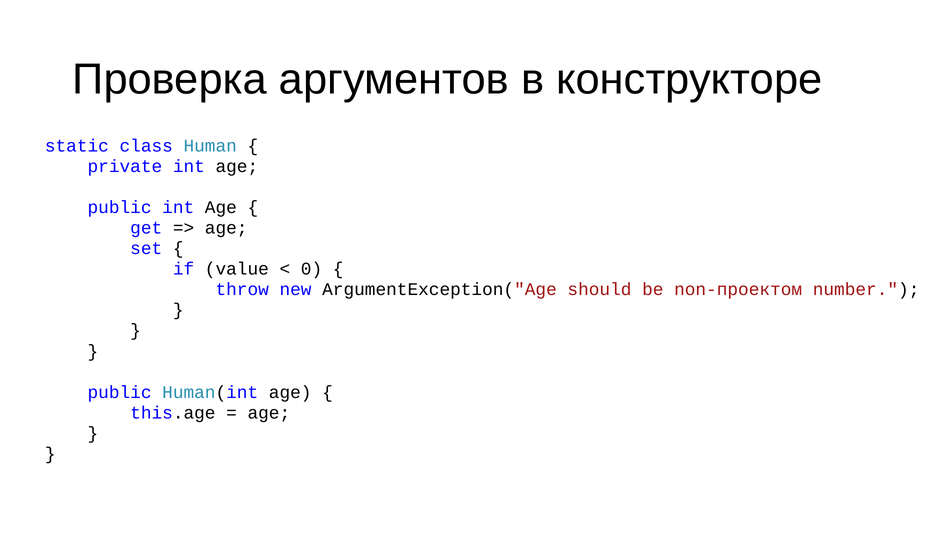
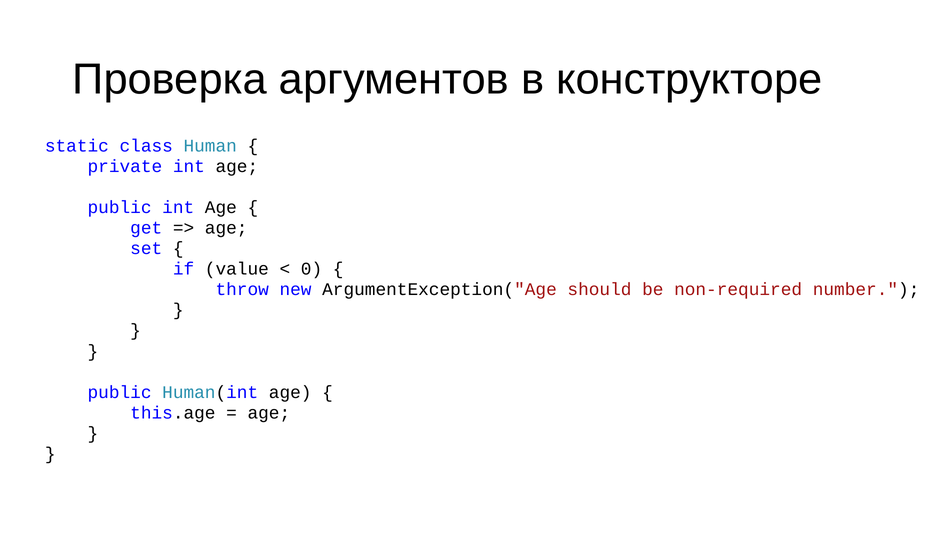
non-проектом: non-проектом -> non-required
